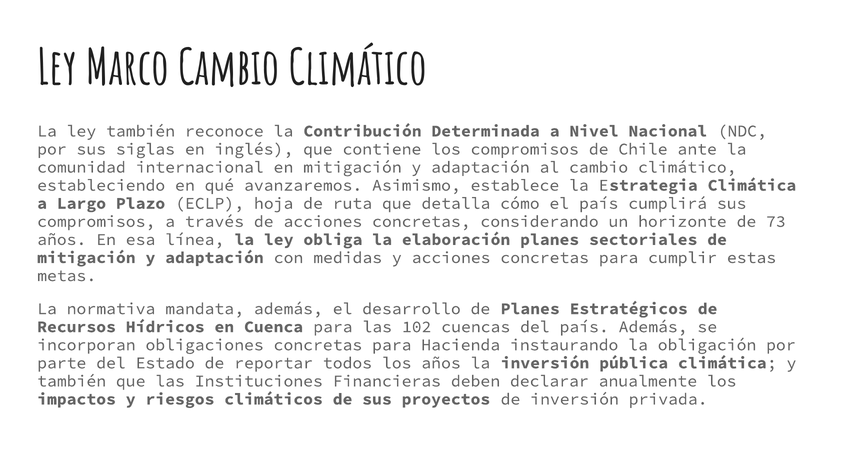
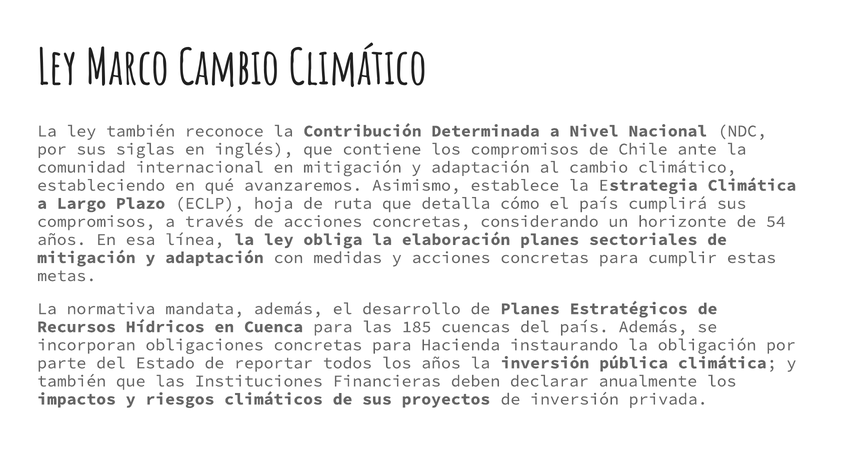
73: 73 -> 54
102: 102 -> 185
